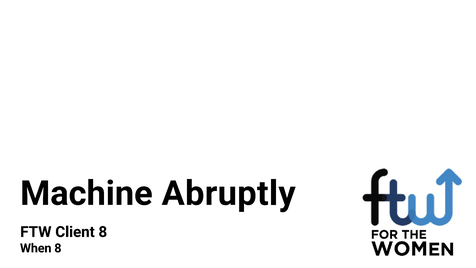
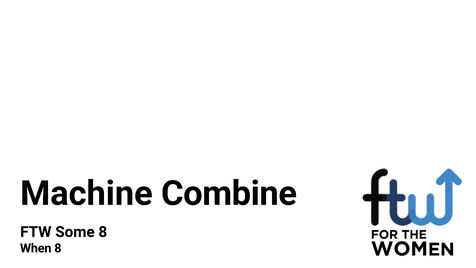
Abruptly: Abruptly -> Combine
Client: Client -> Some
